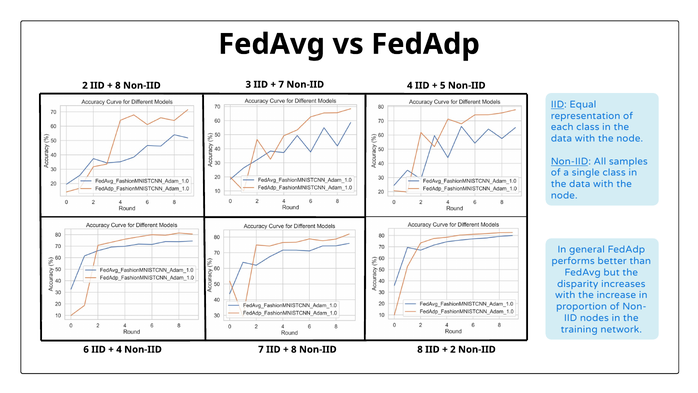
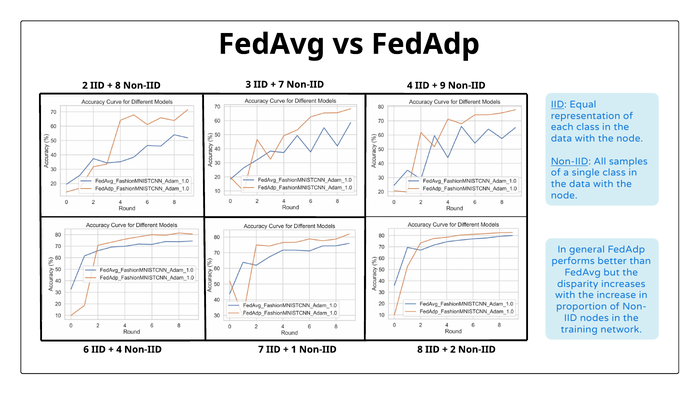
5: 5 -> 9
8 at (294, 349): 8 -> 1
